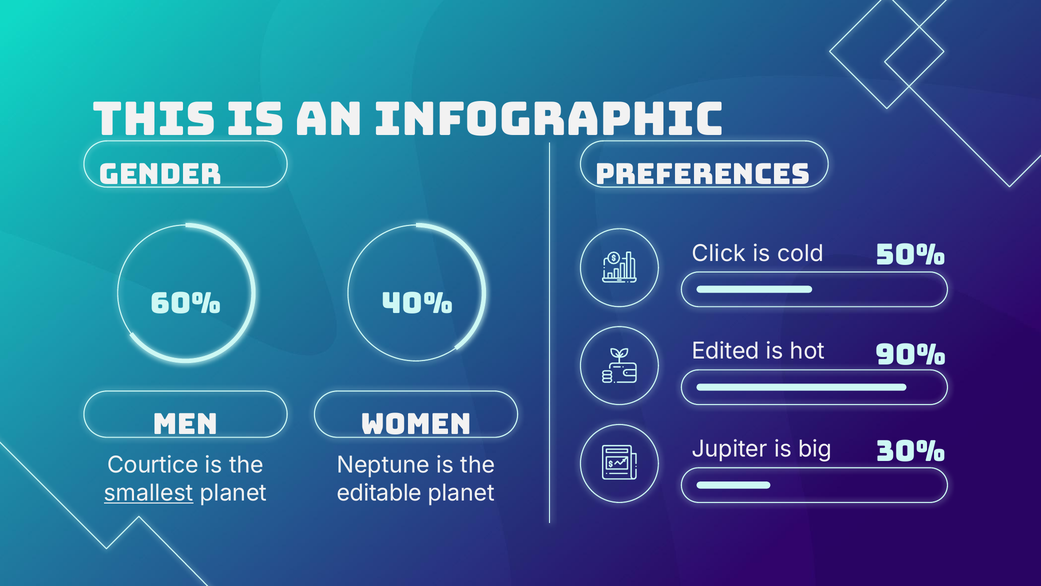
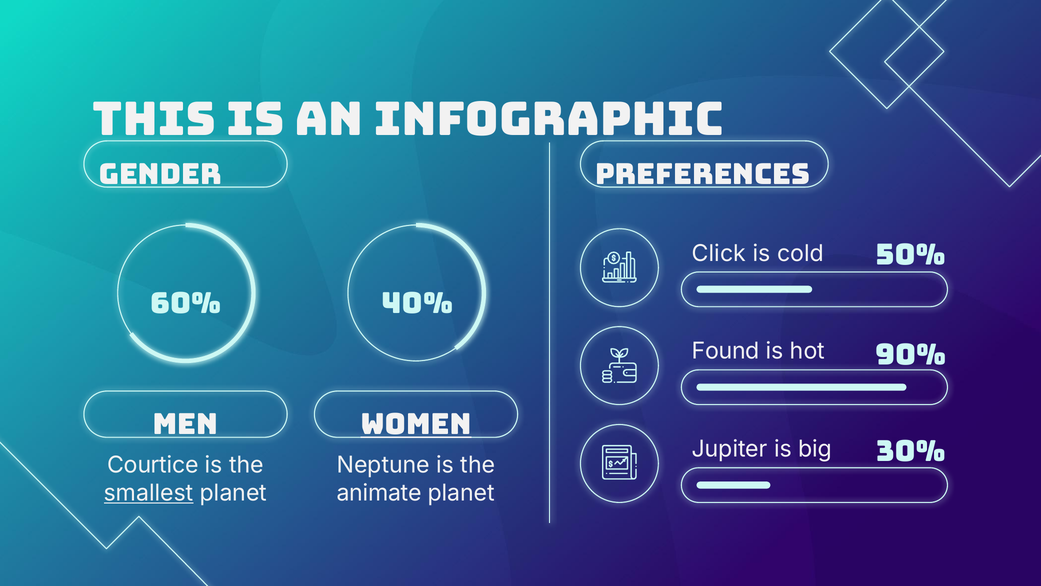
Edited: Edited -> Found
WOMEN underline: none -> present
editable: editable -> animate
